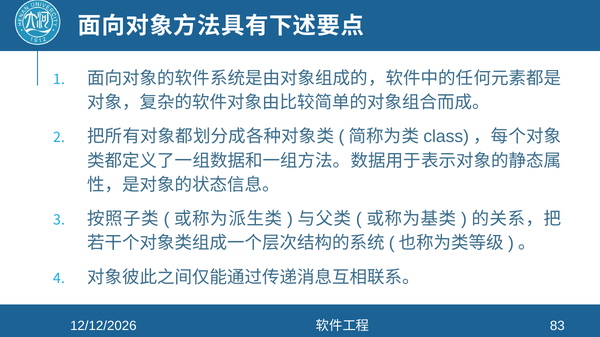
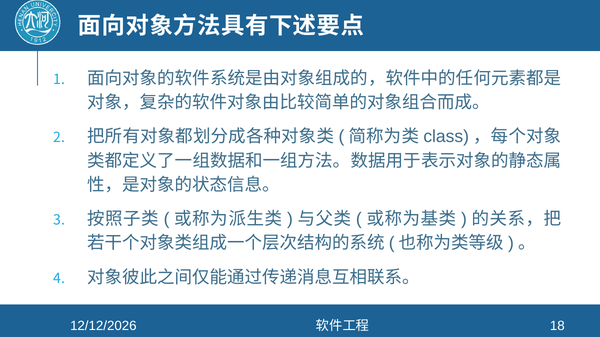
83: 83 -> 18
